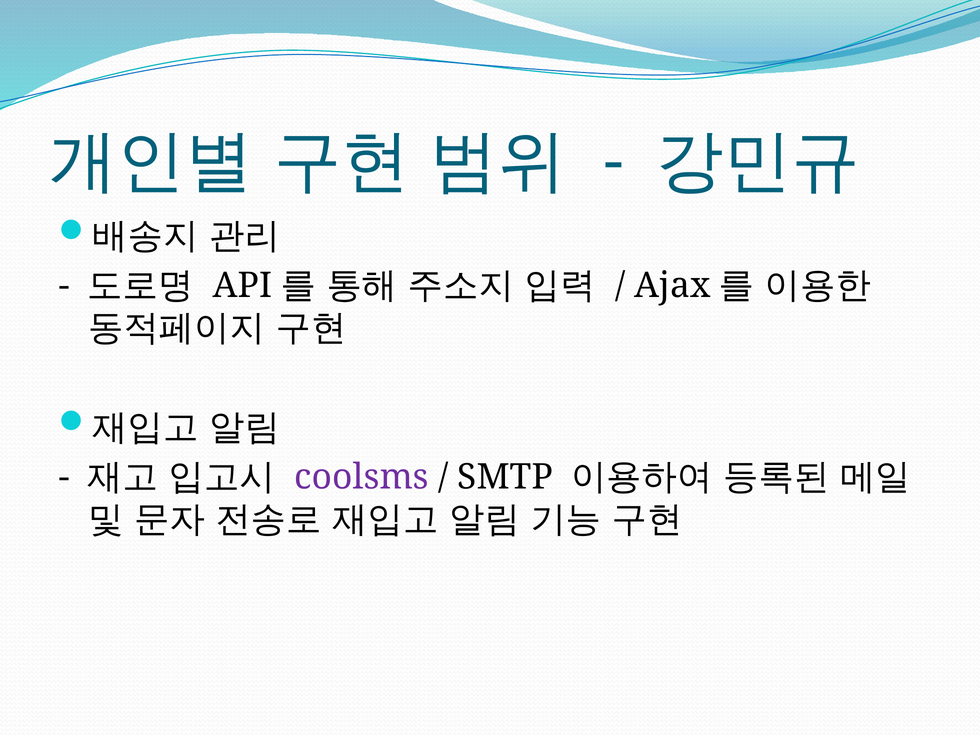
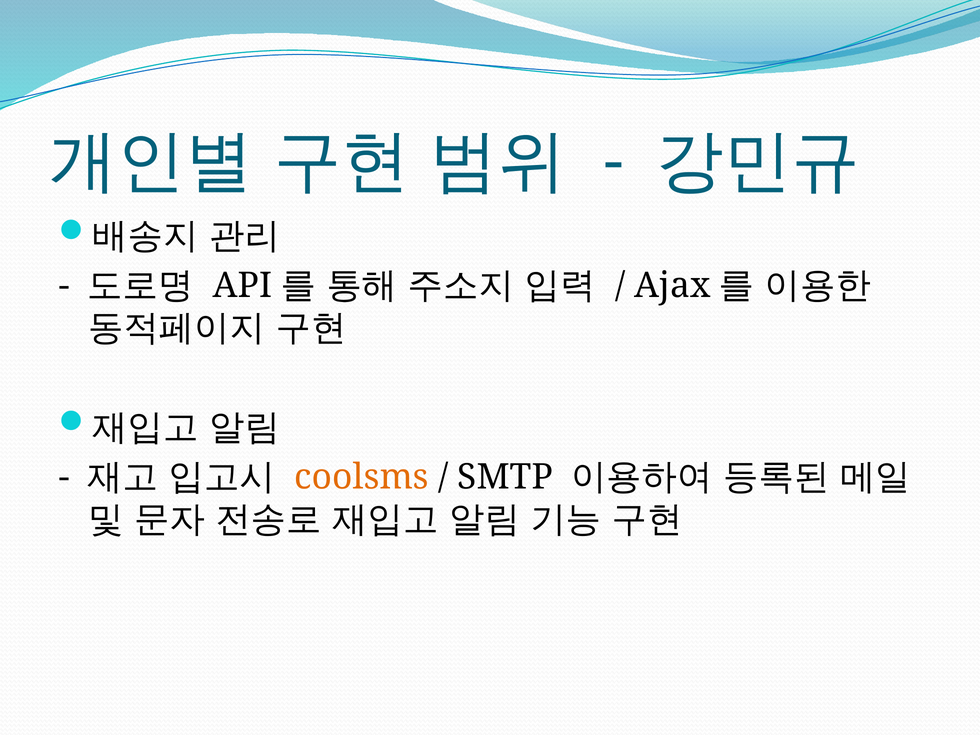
coolsms colour: purple -> orange
